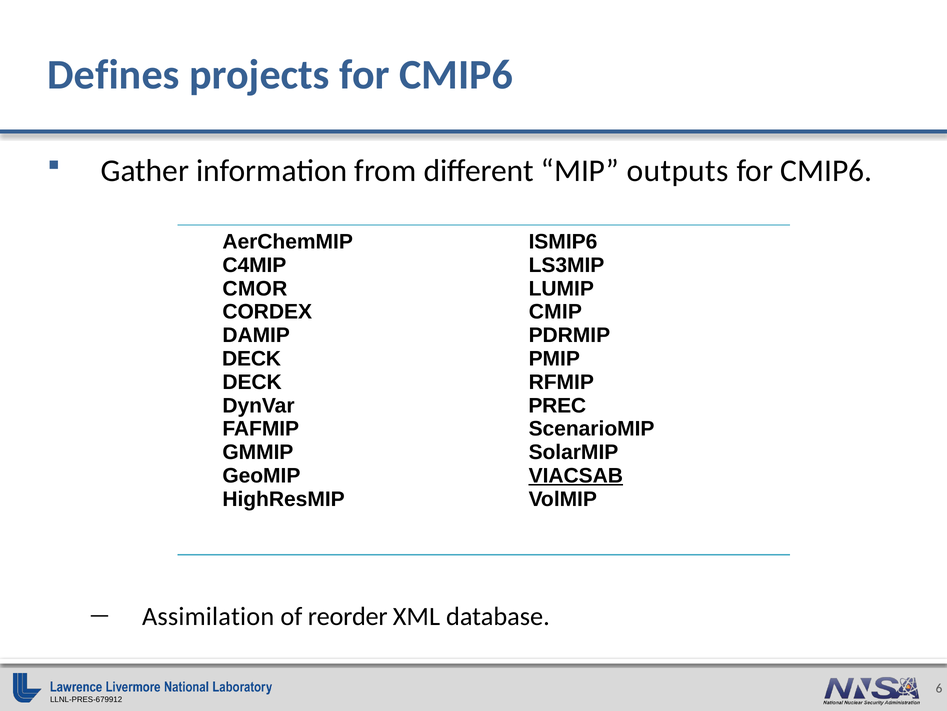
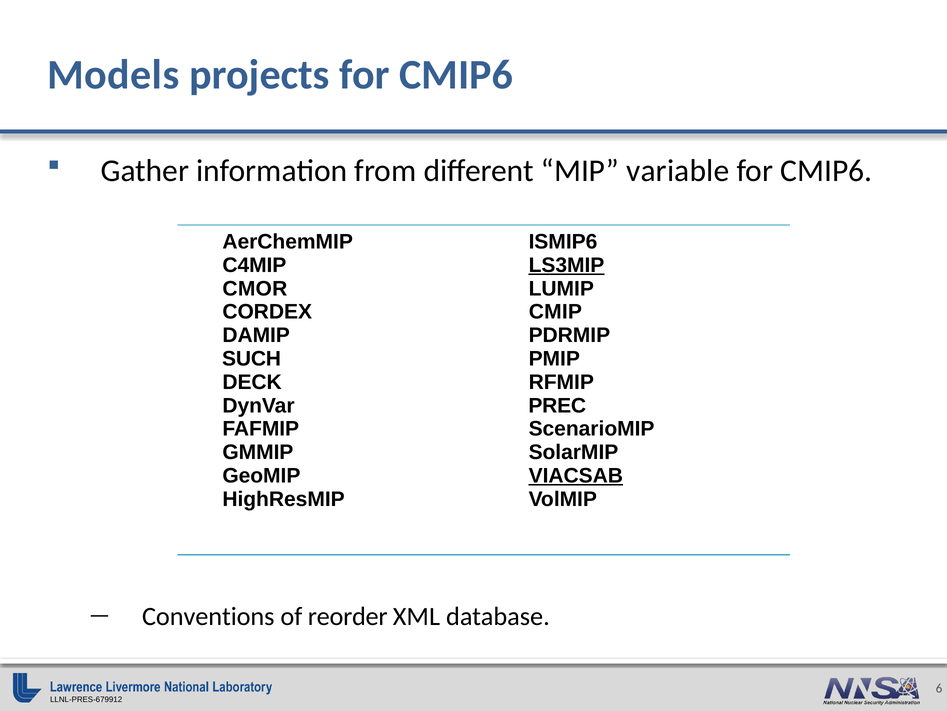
Defines: Defines -> Models
outputs: outputs -> variable
LS3MIP underline: none -> present
DECK at (252, 358): DECK -> SUCH
Assimilation: Assimilation -> Conventions
